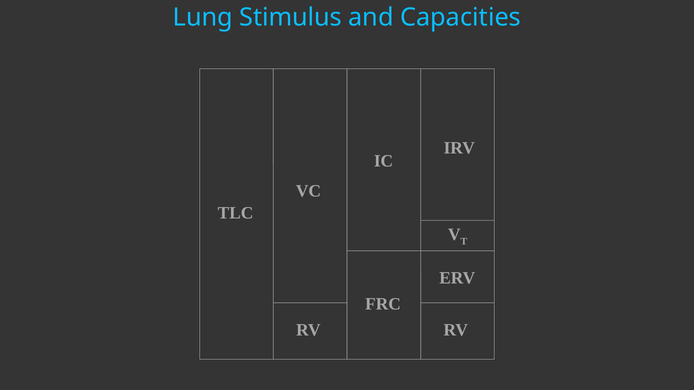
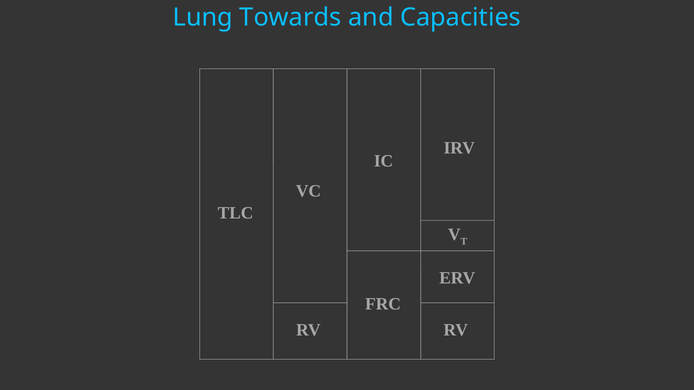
Stimulus: Stimulus -> Towards
